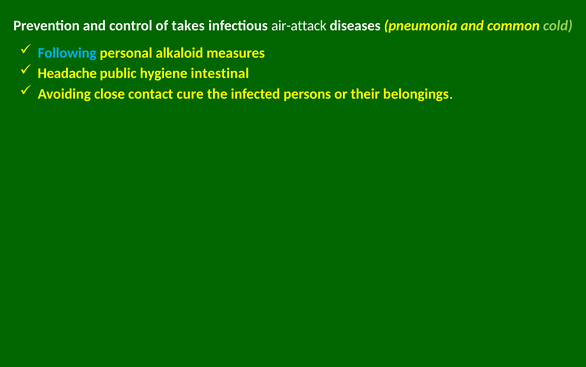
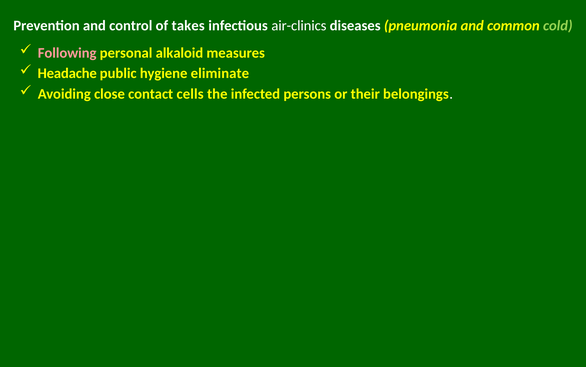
air-attack: air-attack -> air-clinics
Following colour: light blue -> pink
intestinal: intestinal -> eliminate
cure: cure -> cells
